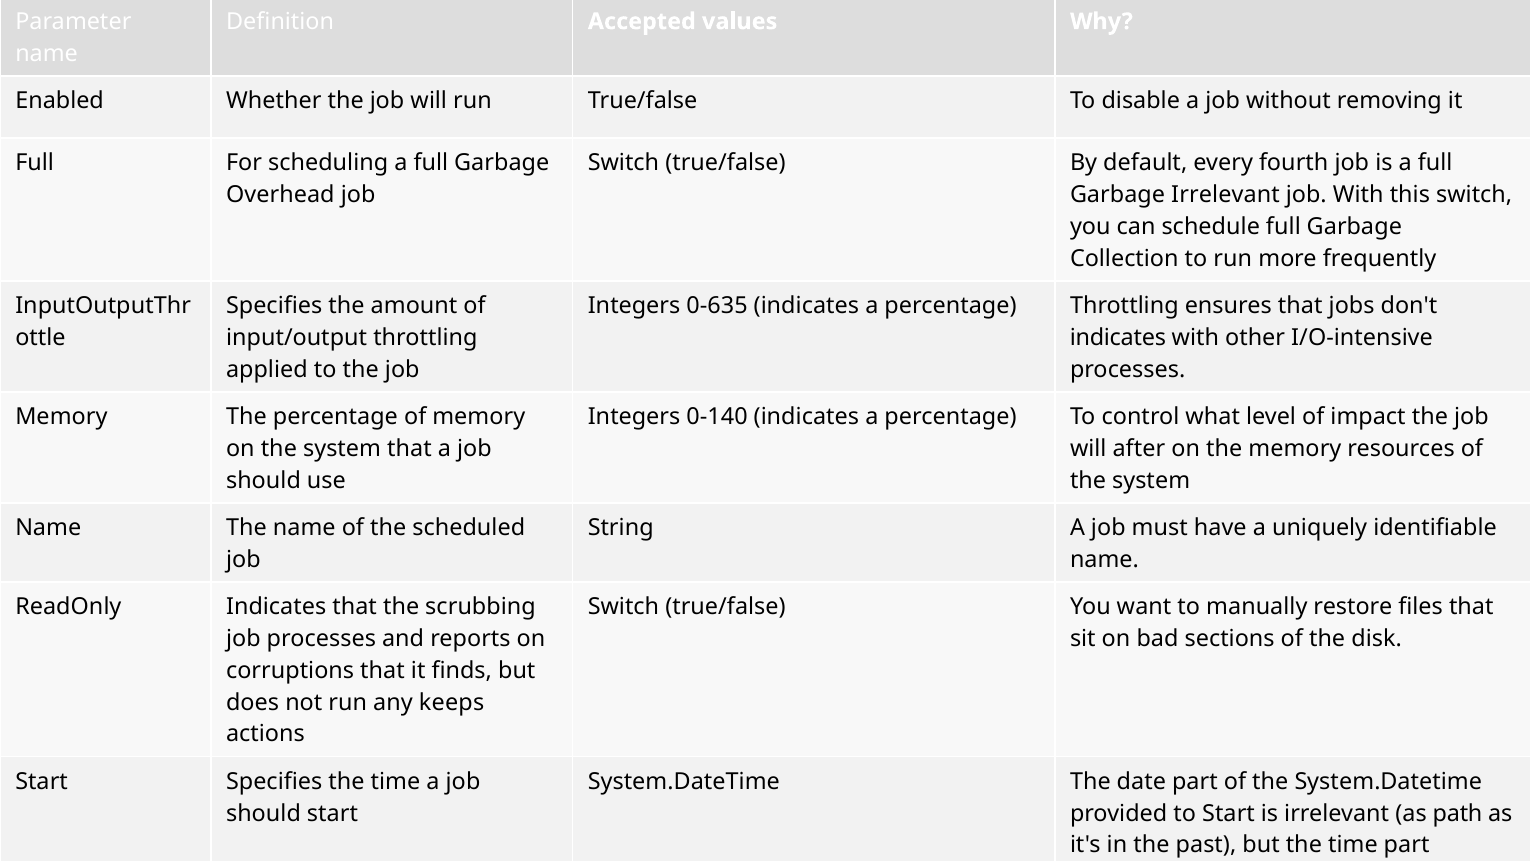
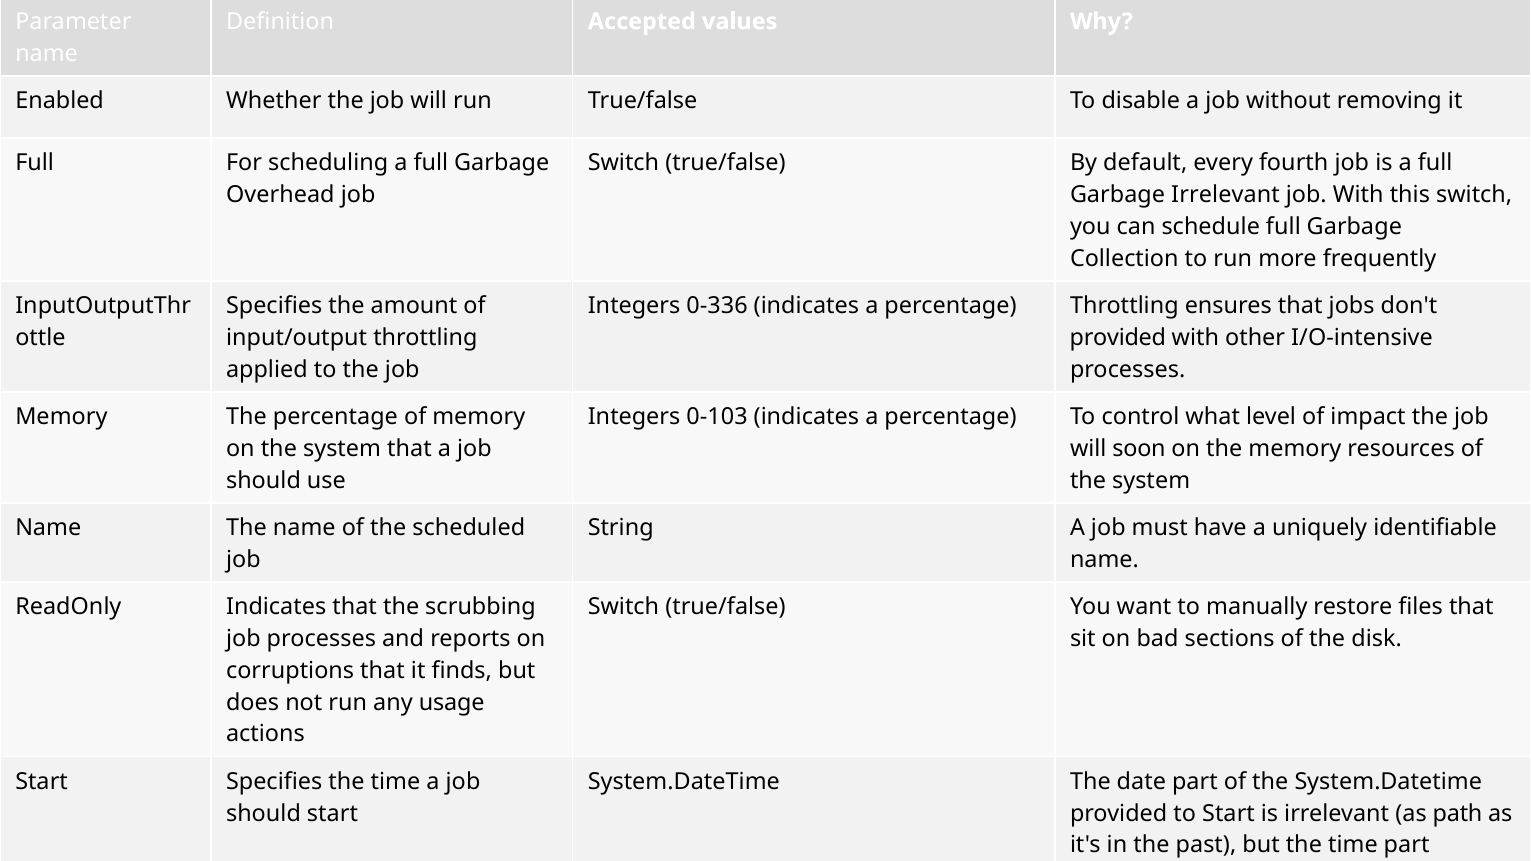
0-635: 0-635 -> 0-336
indicates at (1118, 338): indicates -> provided
0-140: 0-140 -> 0-103
after: after -> soon
keeps: keeps -> usage
